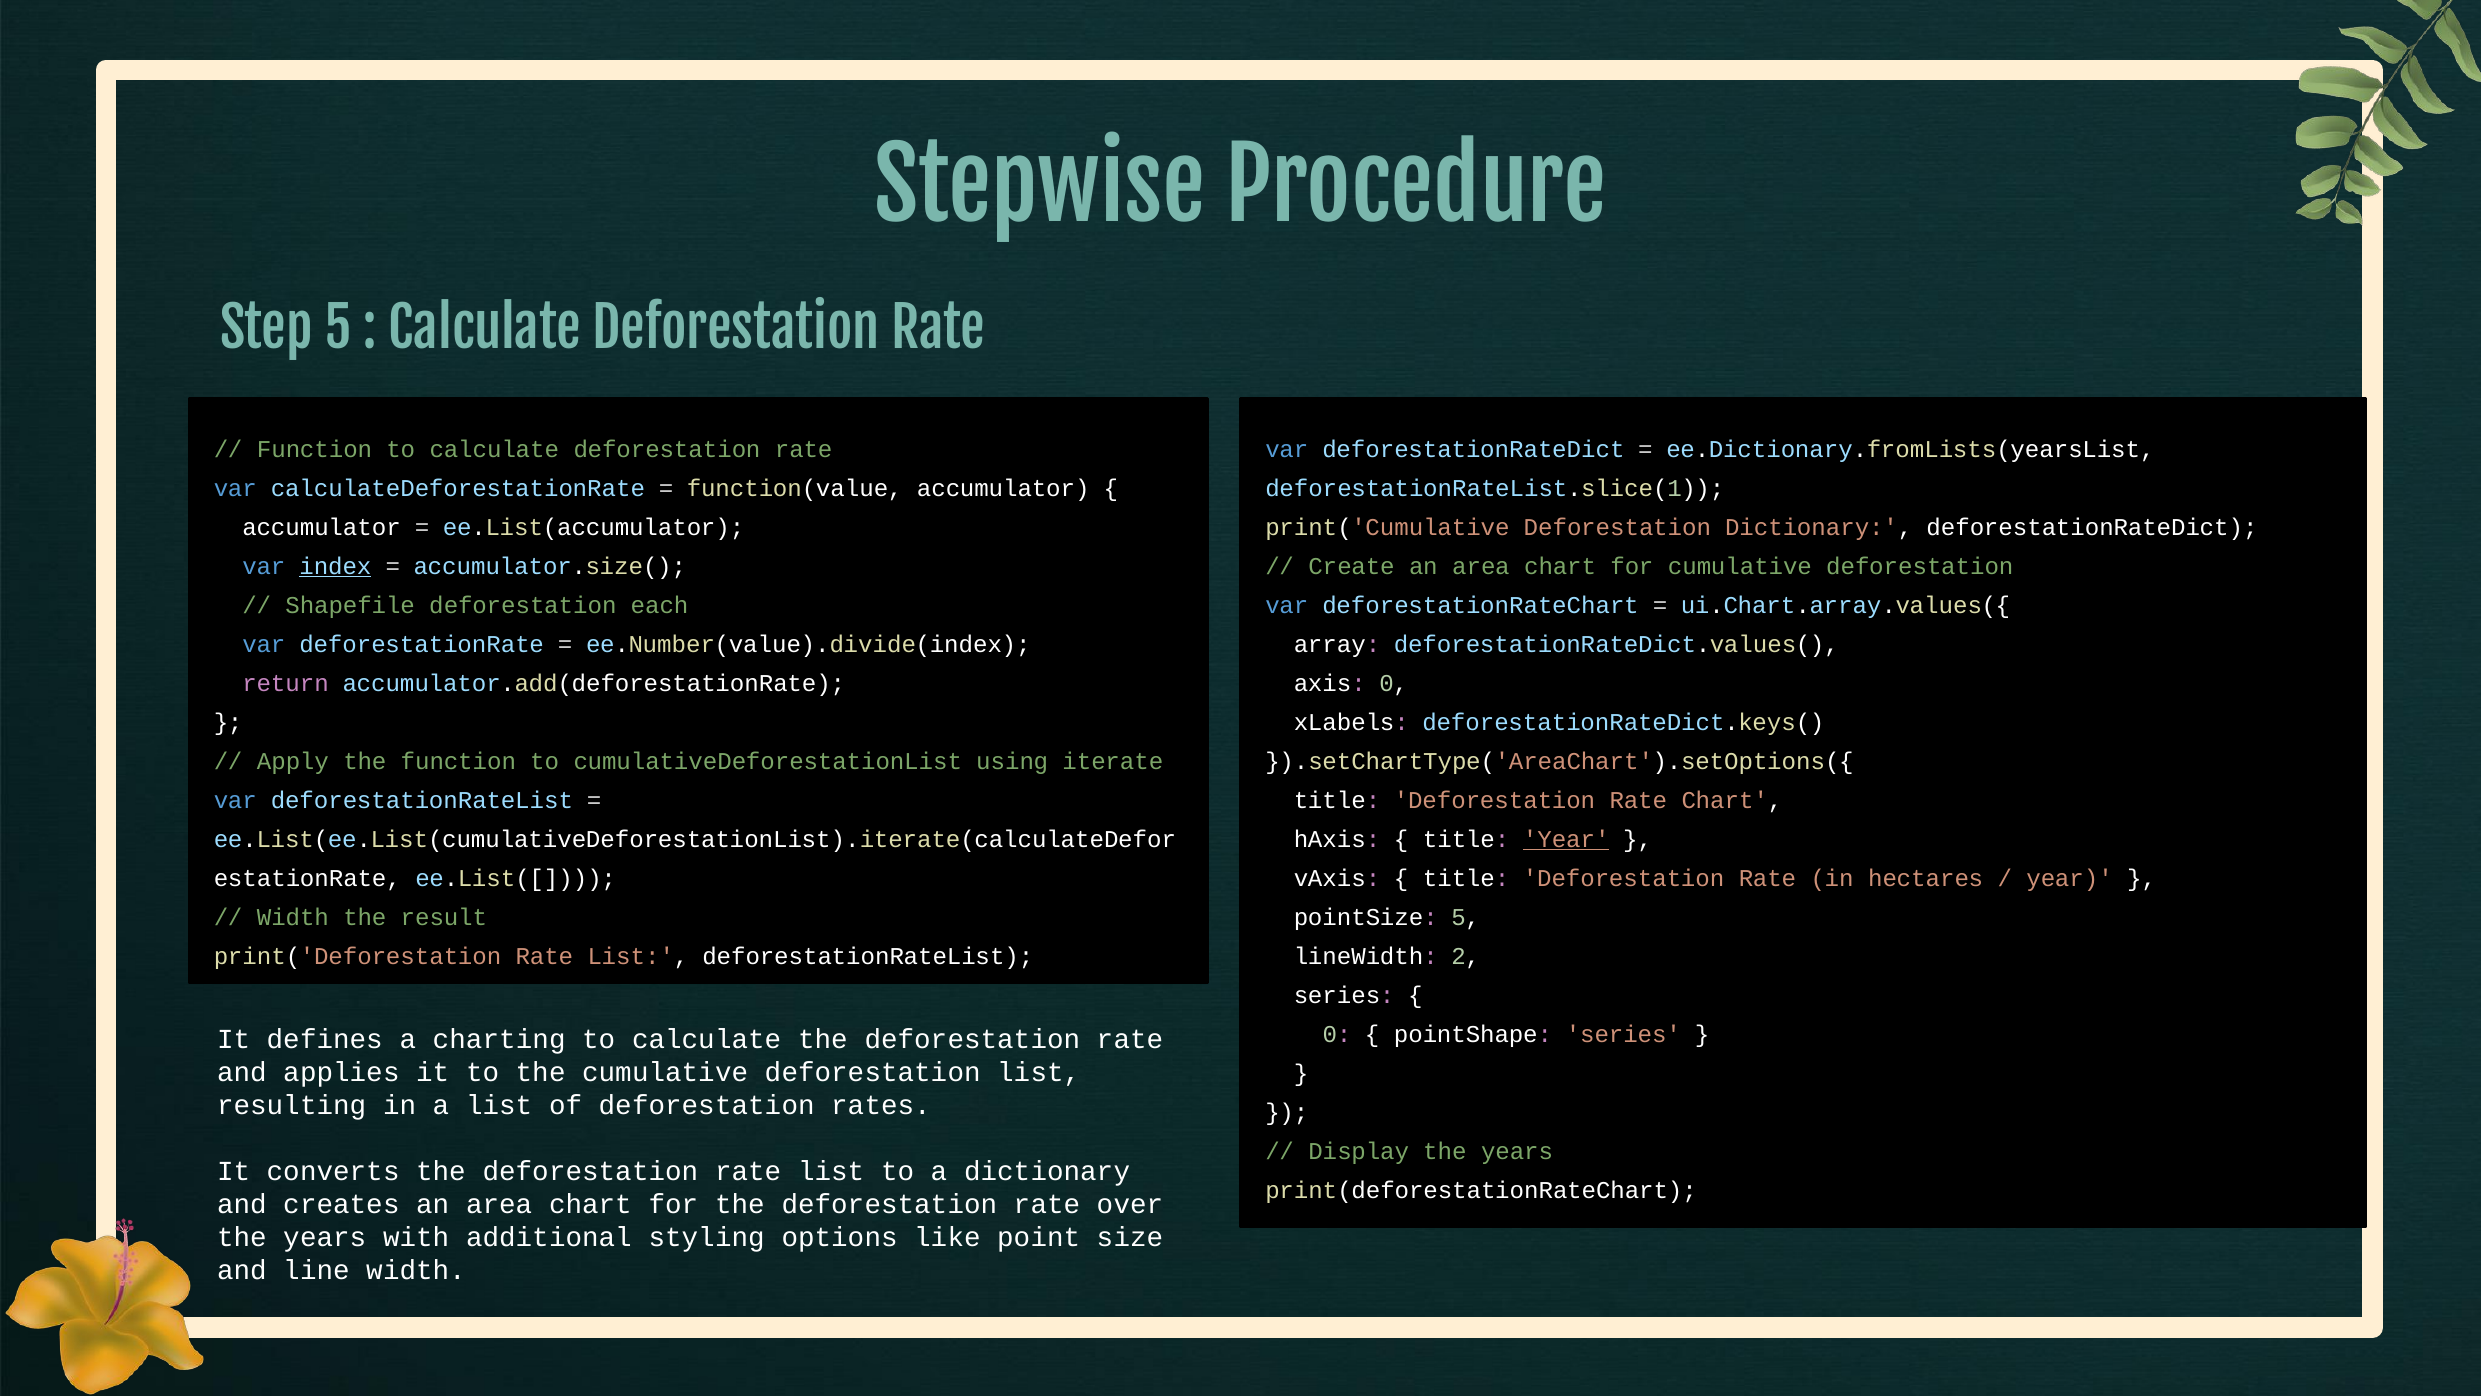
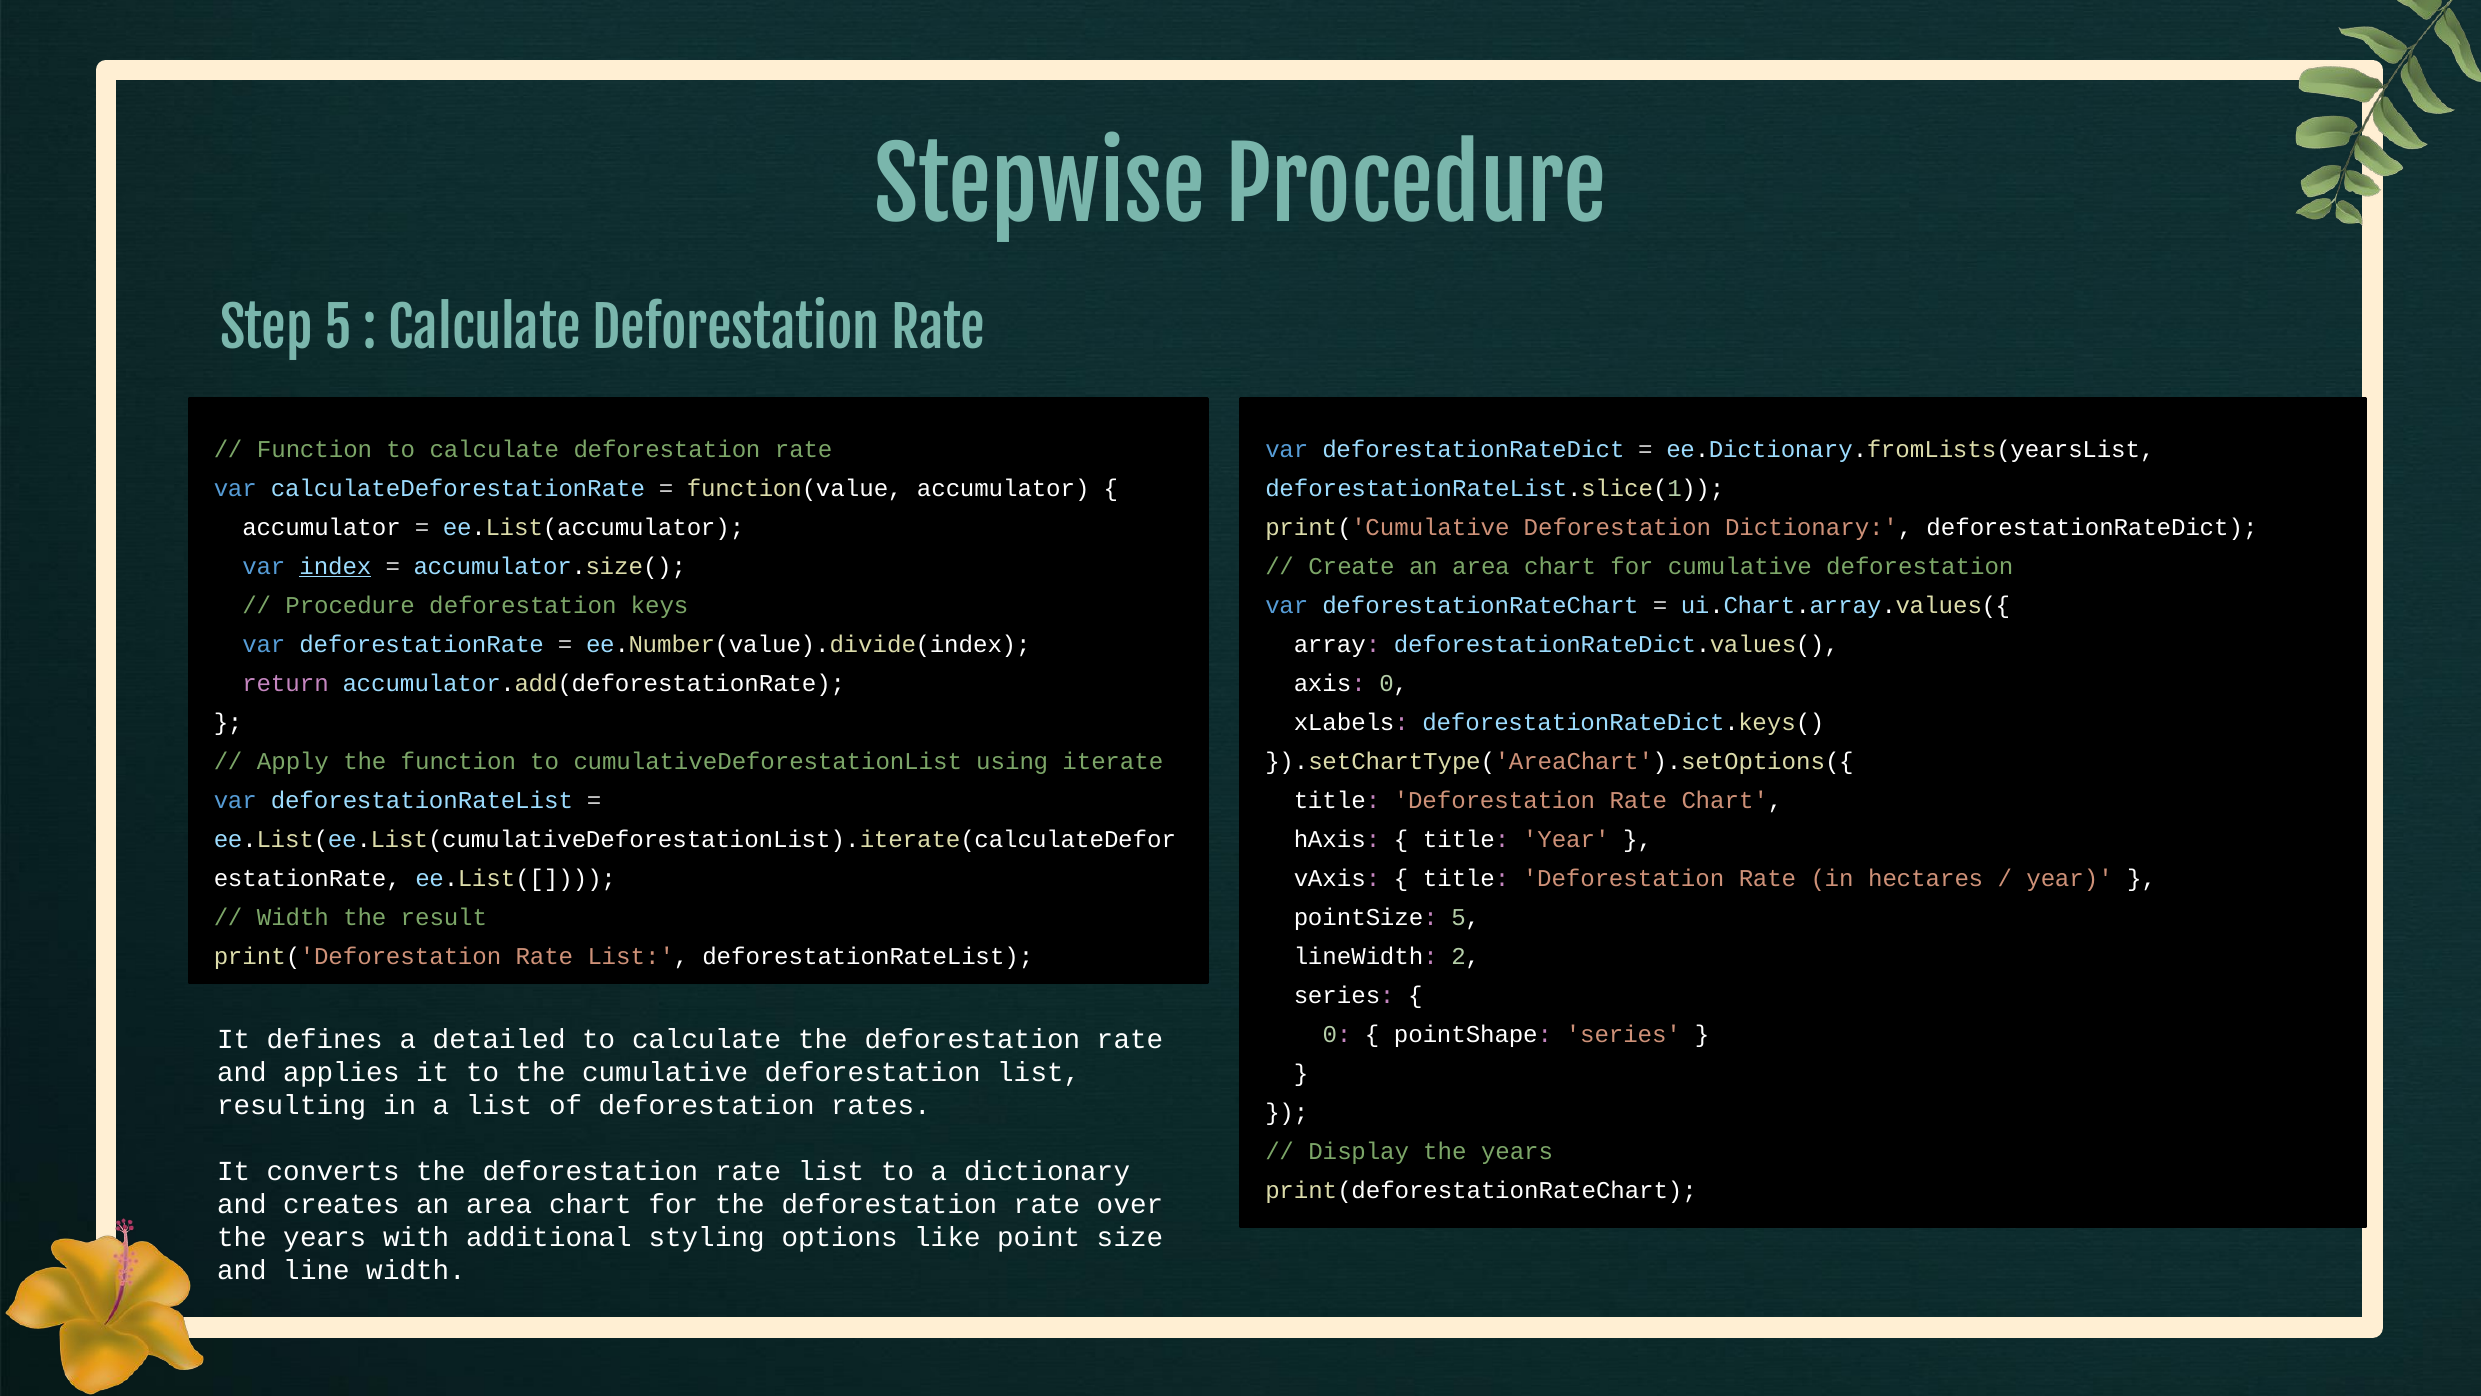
Shapefile at (350, 605): Shapefile -> Procedure
each: each -> keys
Year at (1566, 839) underline: present -> none
charting: charting -> detailed
